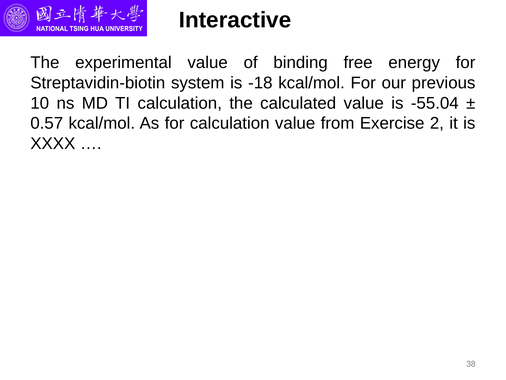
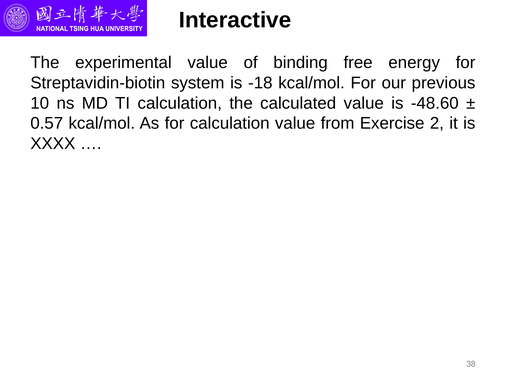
-55.04: -55.04 -> -48.60
